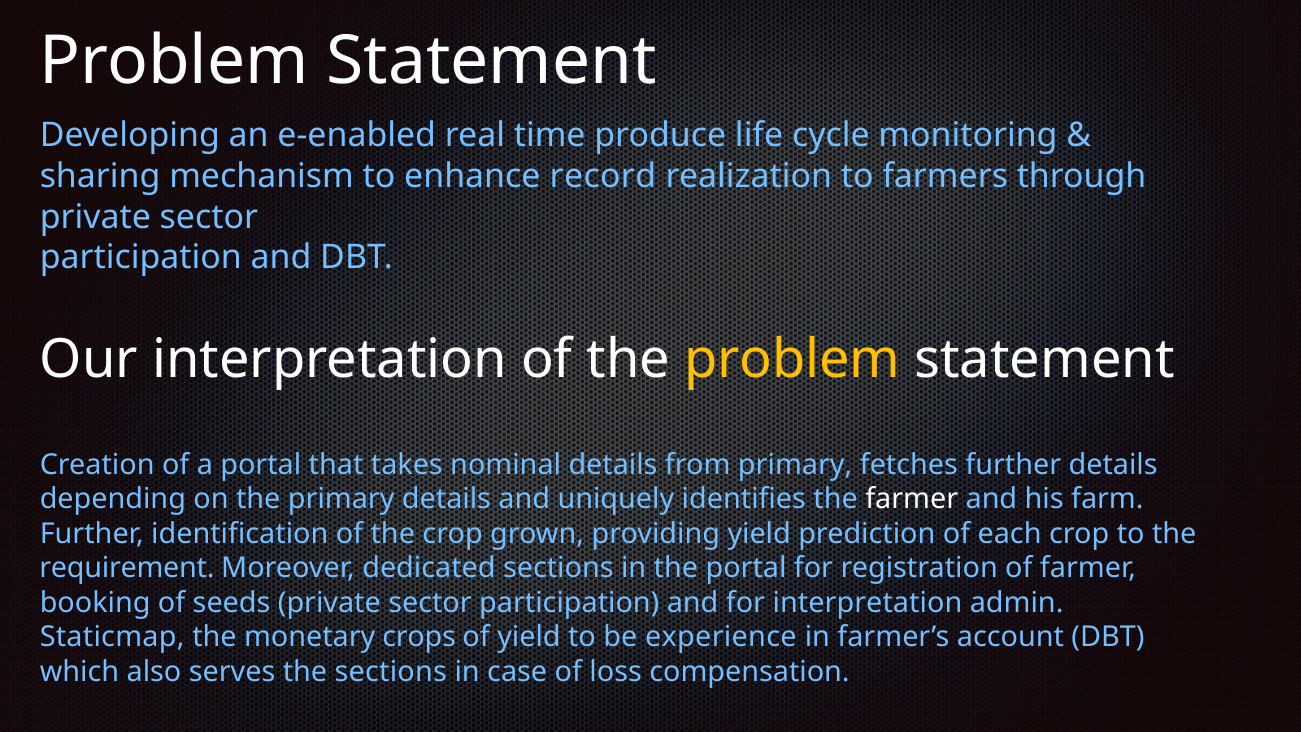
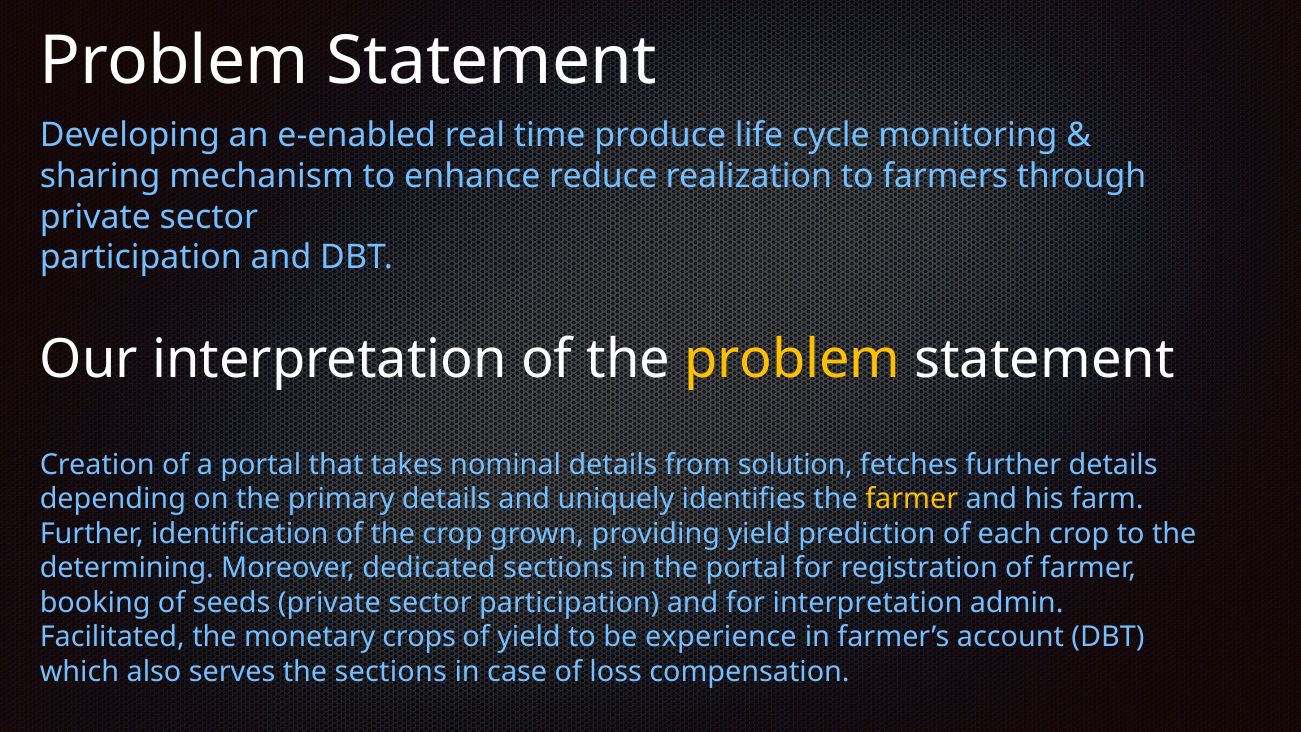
record: record -> reduce
from primary: primary -> solution
farmer at (912, 499) colour: white -> yellow
requirement: requirement -> determining
Staticmap: Staticmap -> Facilitated
